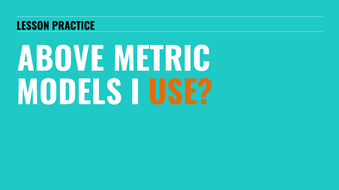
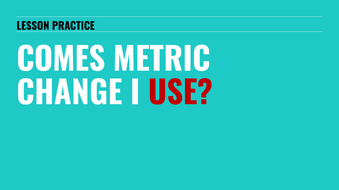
ABOVE: ABOVE -> COMES
MODELS: MODELS -> CHANGE
USE colour: orange -> red
